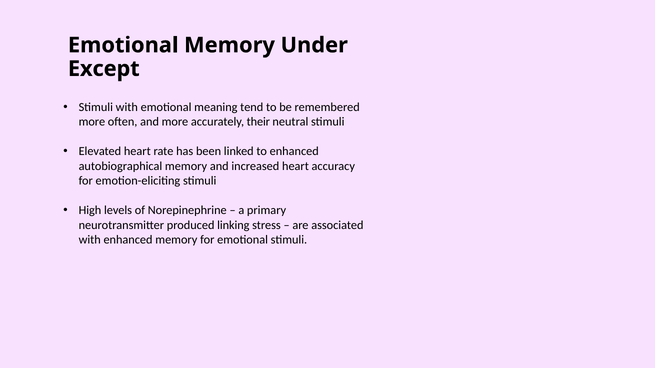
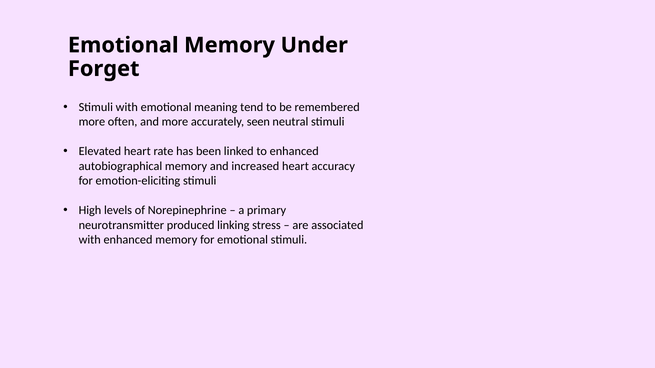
Except: Except -> Forget
their: their -> seen
